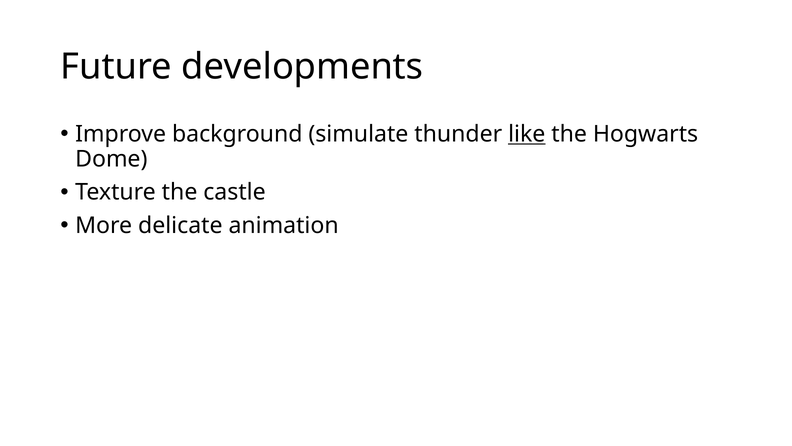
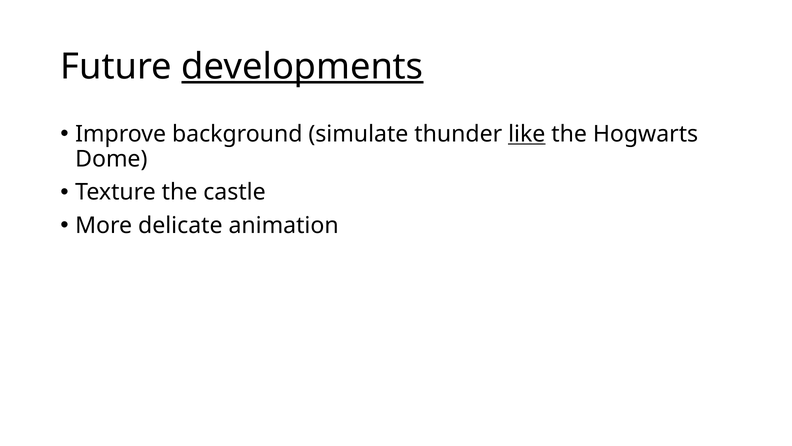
developments underline: none -> present
